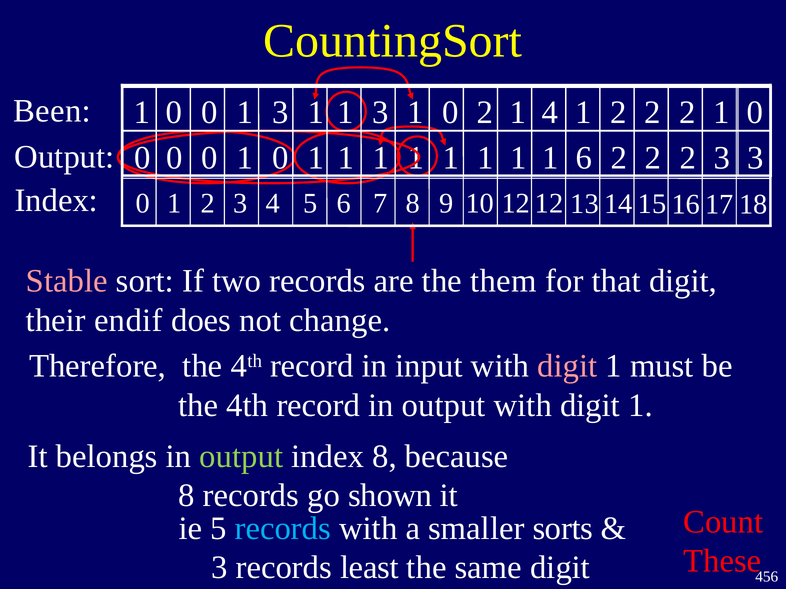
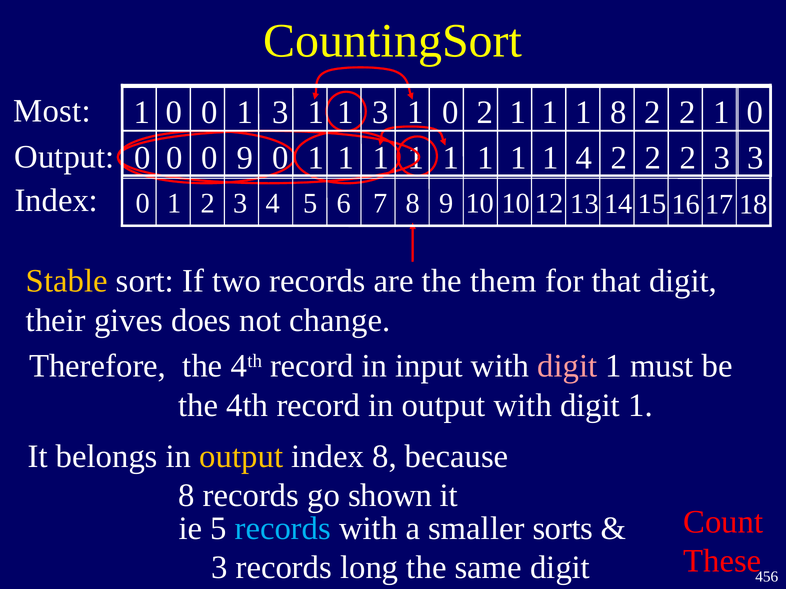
Been: Been -> Most
2 1 4: 4 -> 1
1 2: 2 -> 8
0 0 0 1: 1 -> 9
1 6: 6 -> 4
Index 12: 12 -> 10
Stable colour: pink -> yellow
endif: endif -> gives
output at (241, 457) colour: light green -> yellow
least: least -> long
